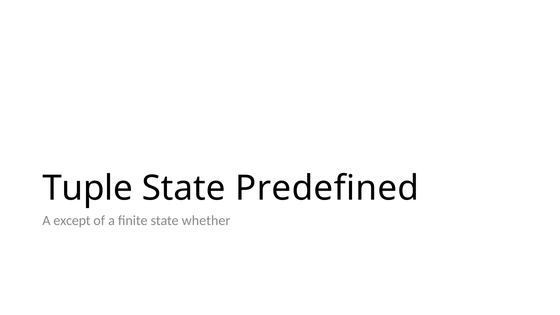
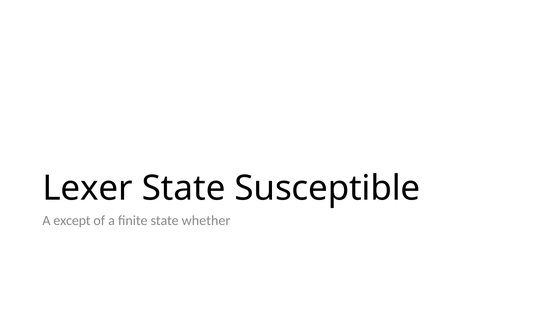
Tuple: Tuple -> Lexer
Predefined: Predefined -> Susceptible
